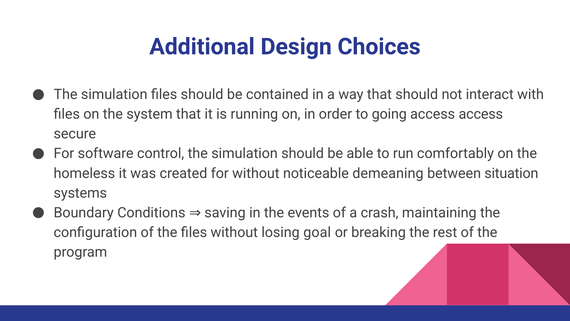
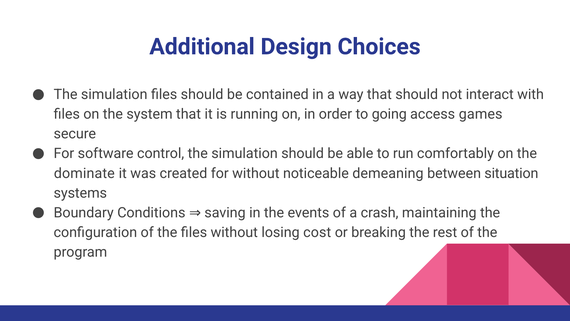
access access: access -> games
homeless: homeless -> dominate
goal: goal -> cost
